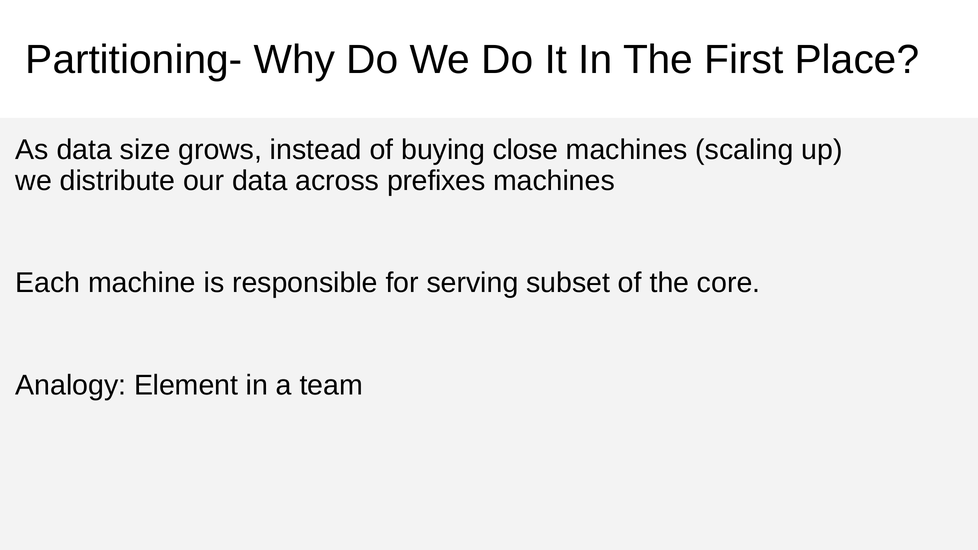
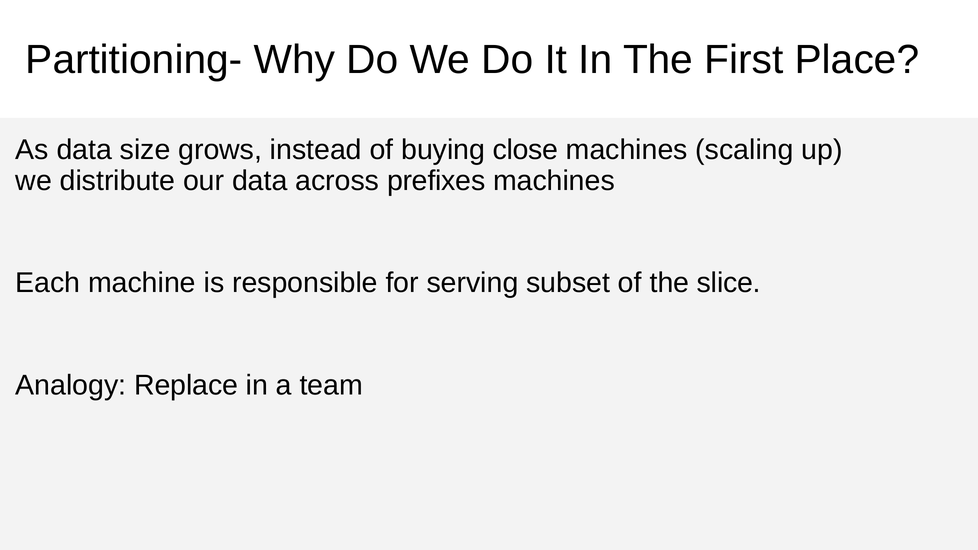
core: core -> slice
Element: Element -> Replace
